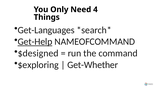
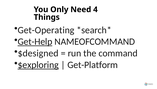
Get-Languages: Get-Languages -> Get-Operating
$exploring underline: none -> present
Get-Whether: Get-Whether -> Get-Platform
